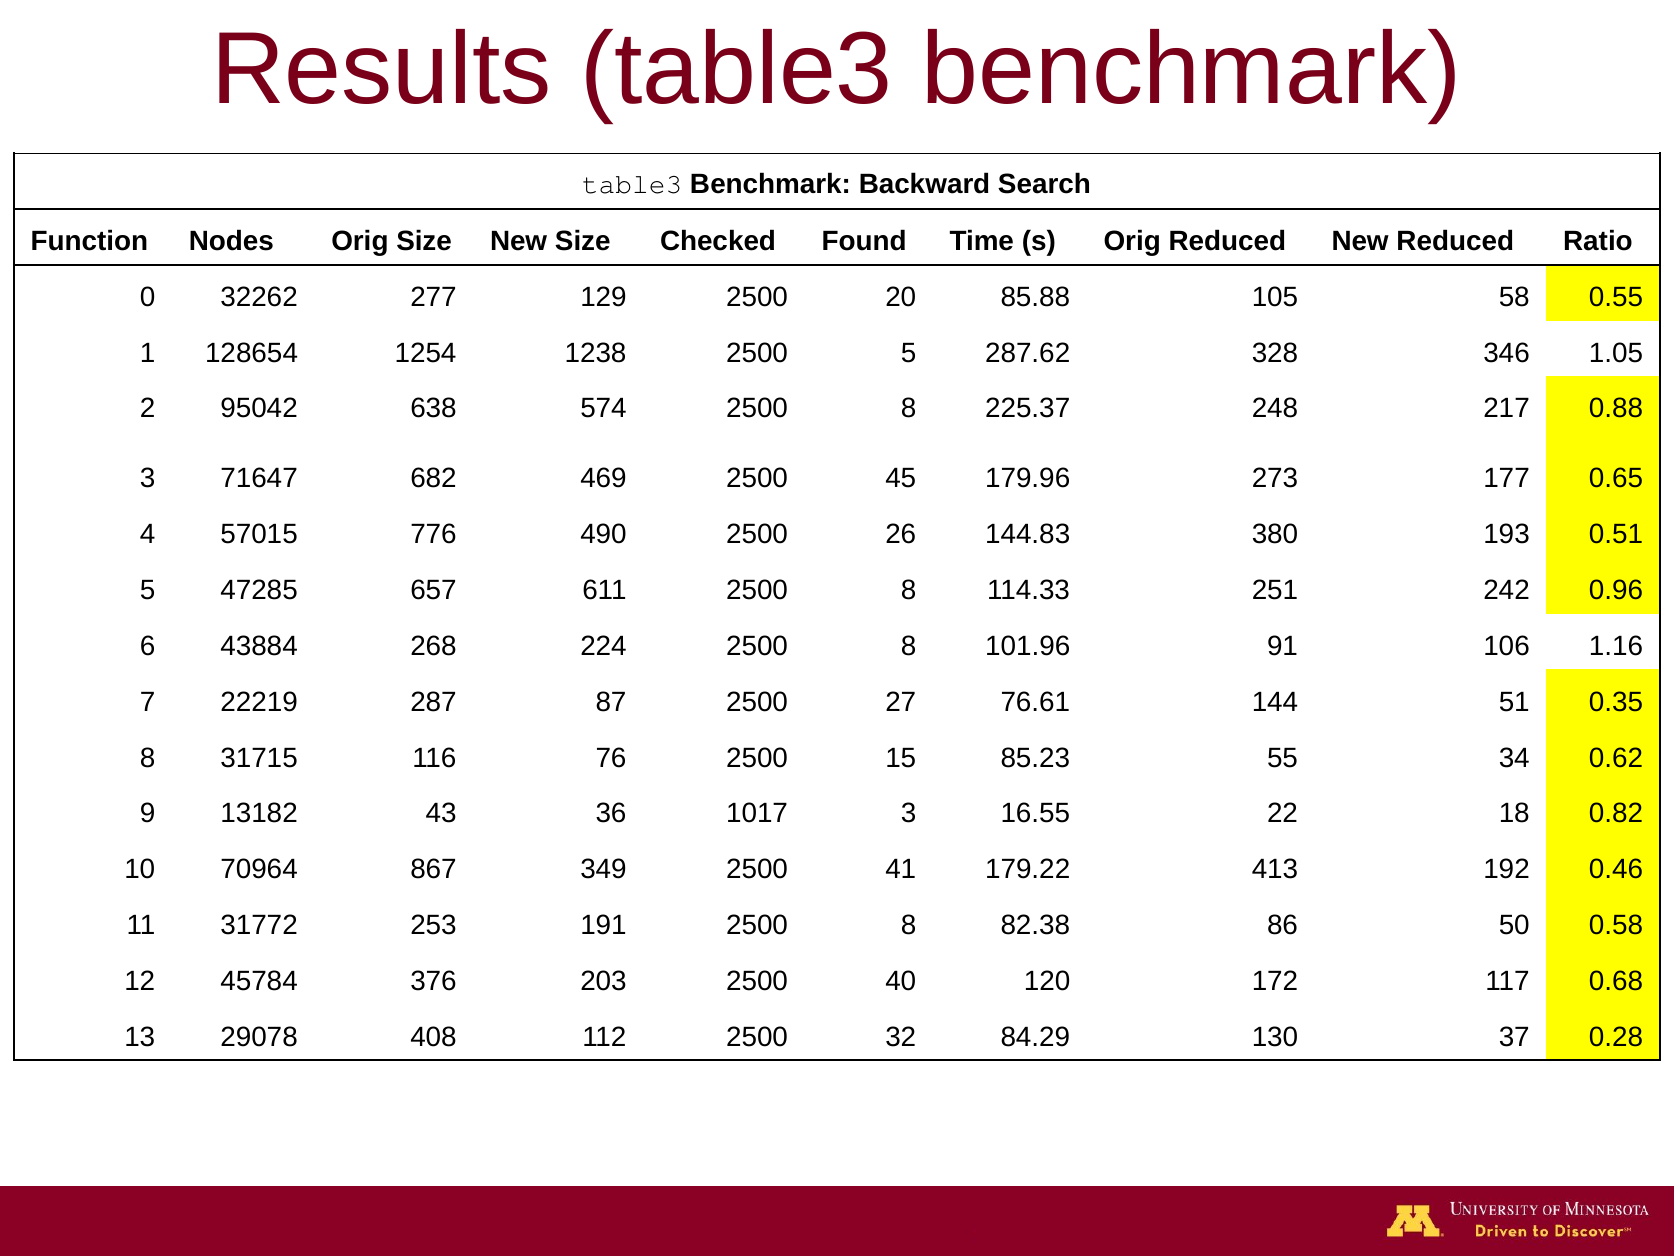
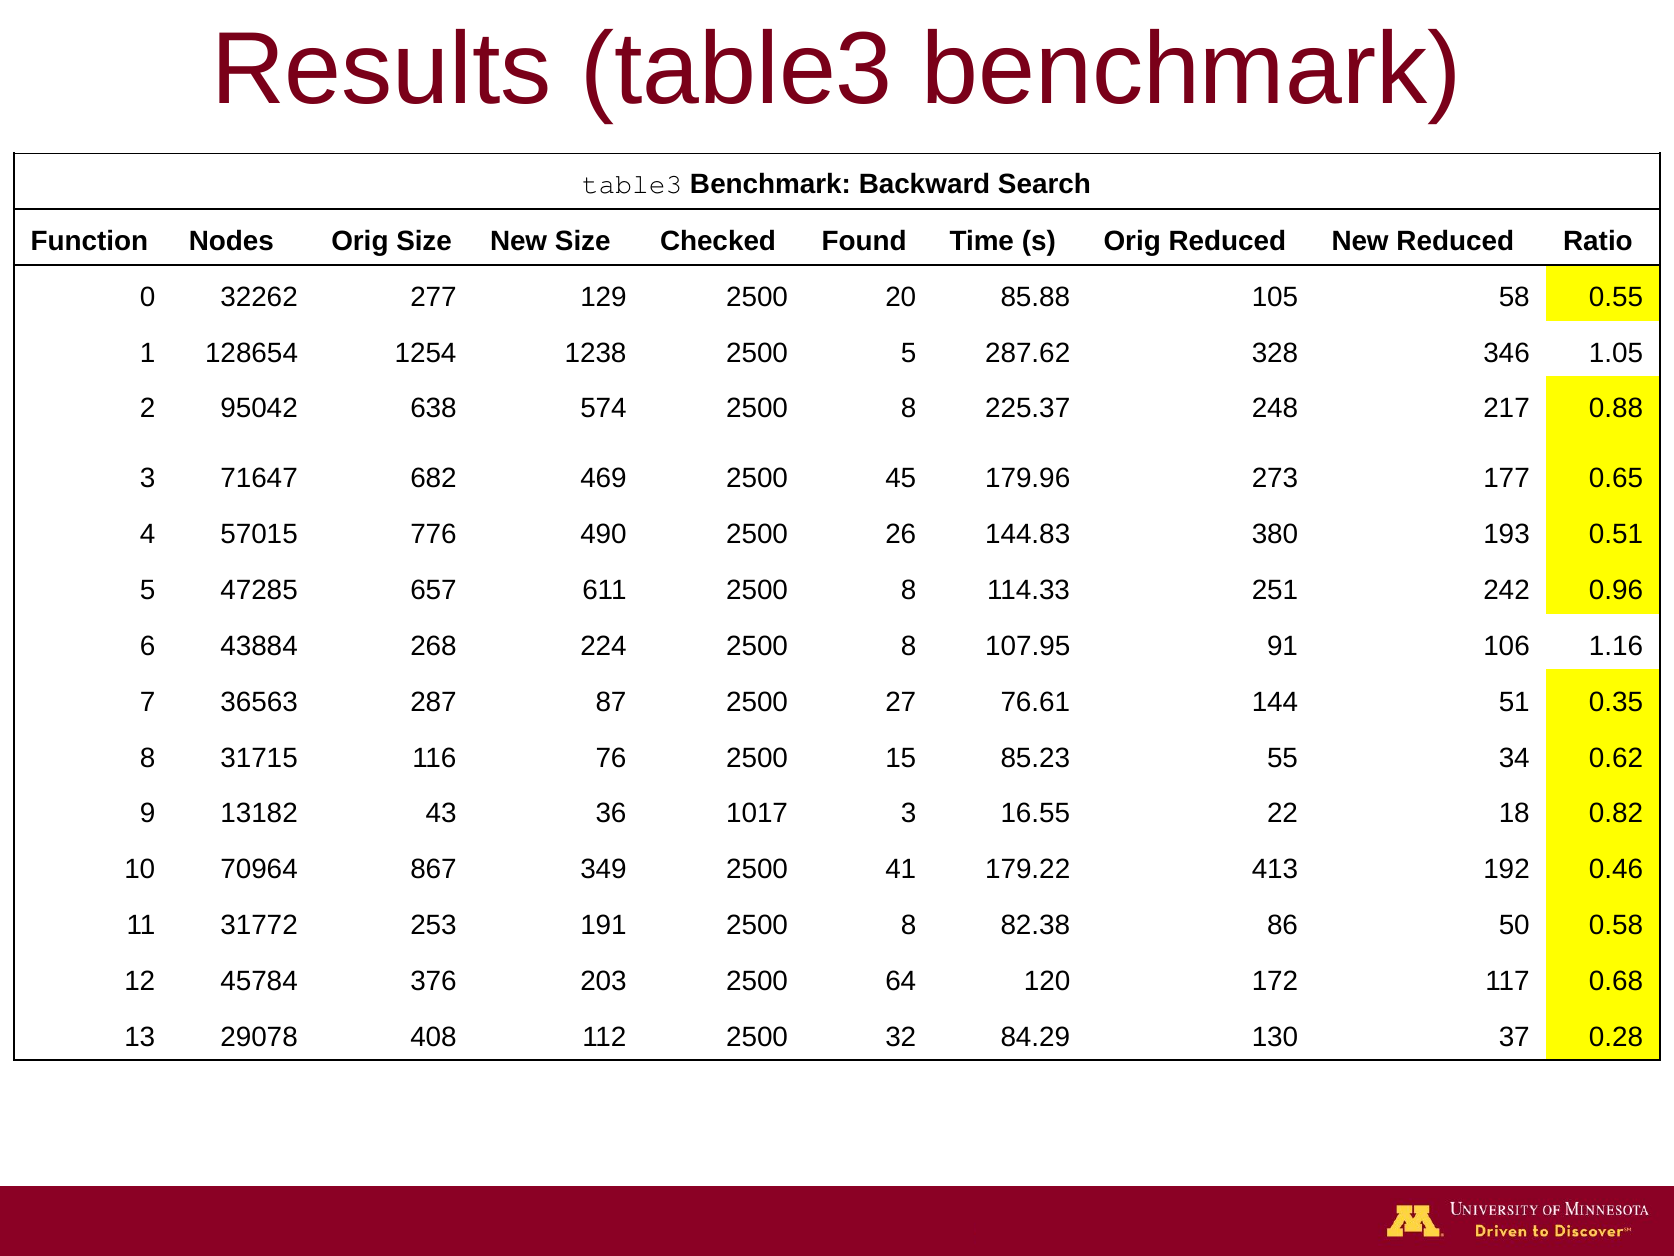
101.96: 101.96 -> 107.95
22219: 22219 -> 36563
40: 40 -> 64
